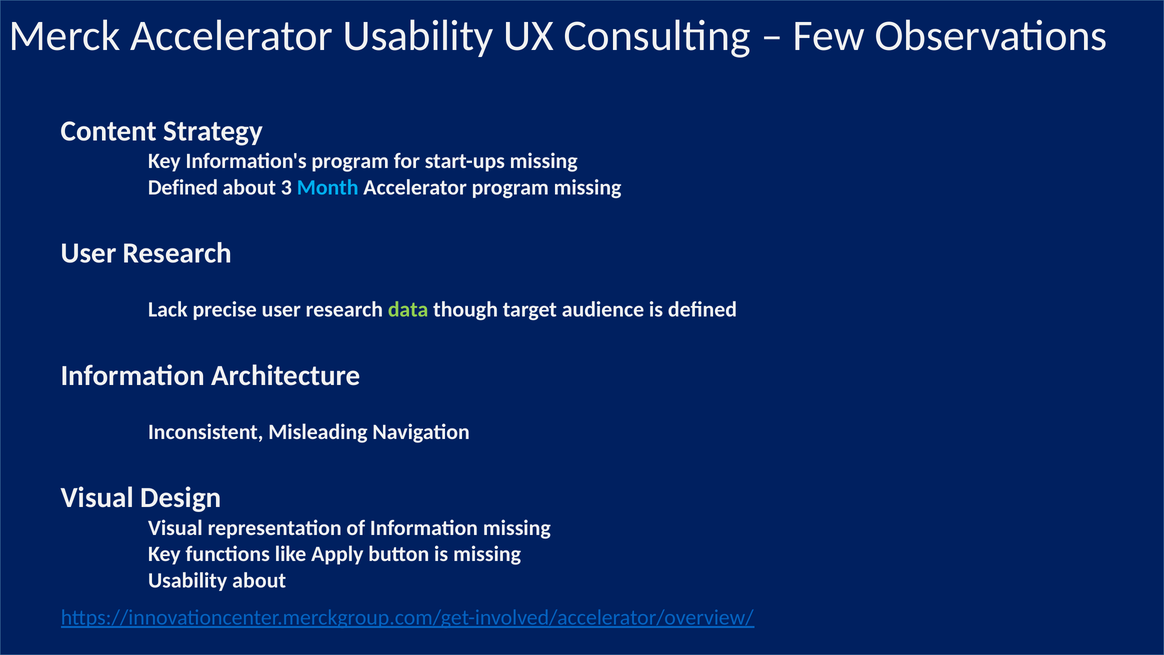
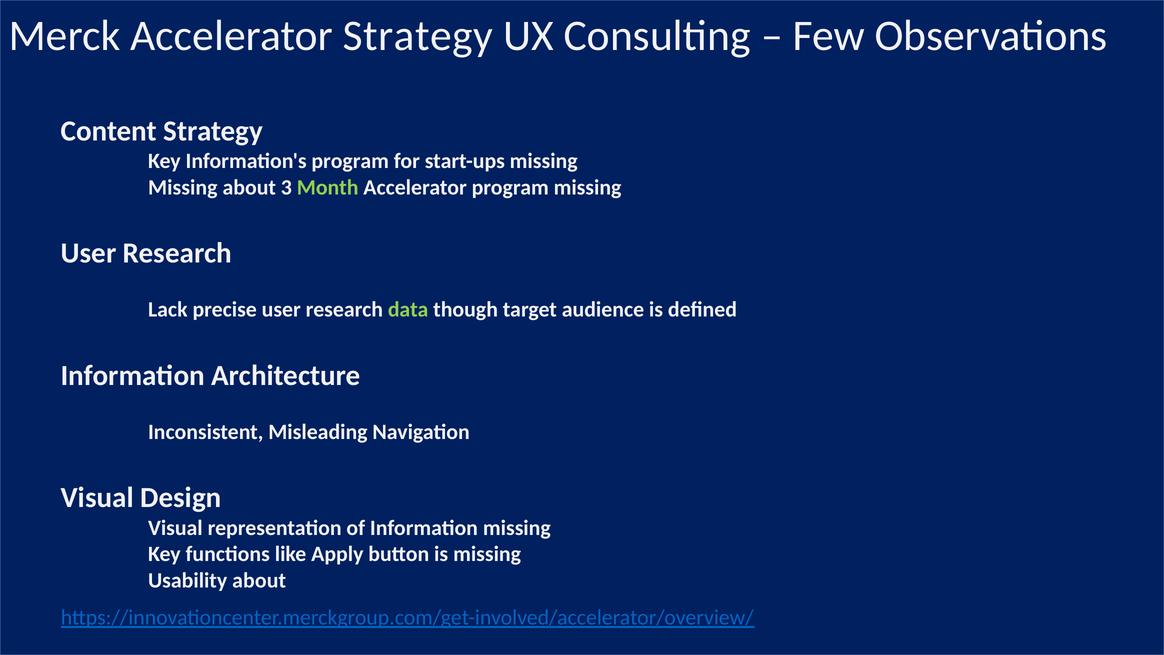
Accelerator Usability: Usability -> Strategy
Defined at (183, 187): Defined -> Missing
Month colour: light blue -> light green
